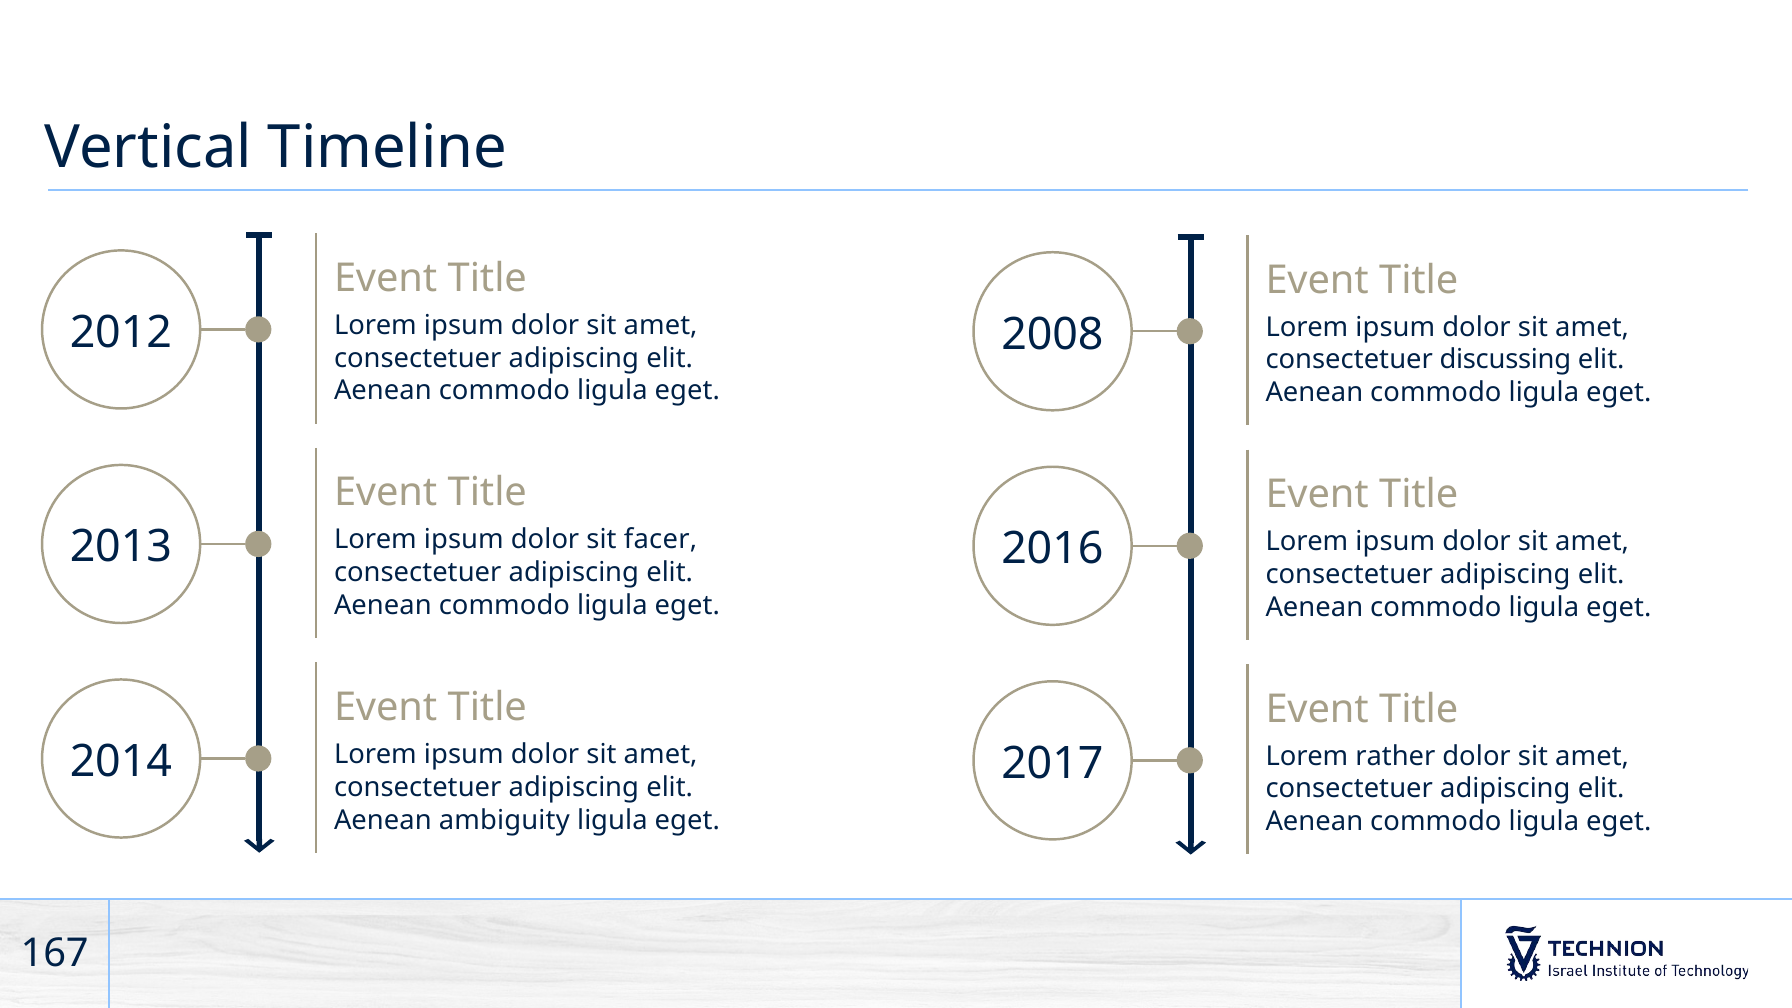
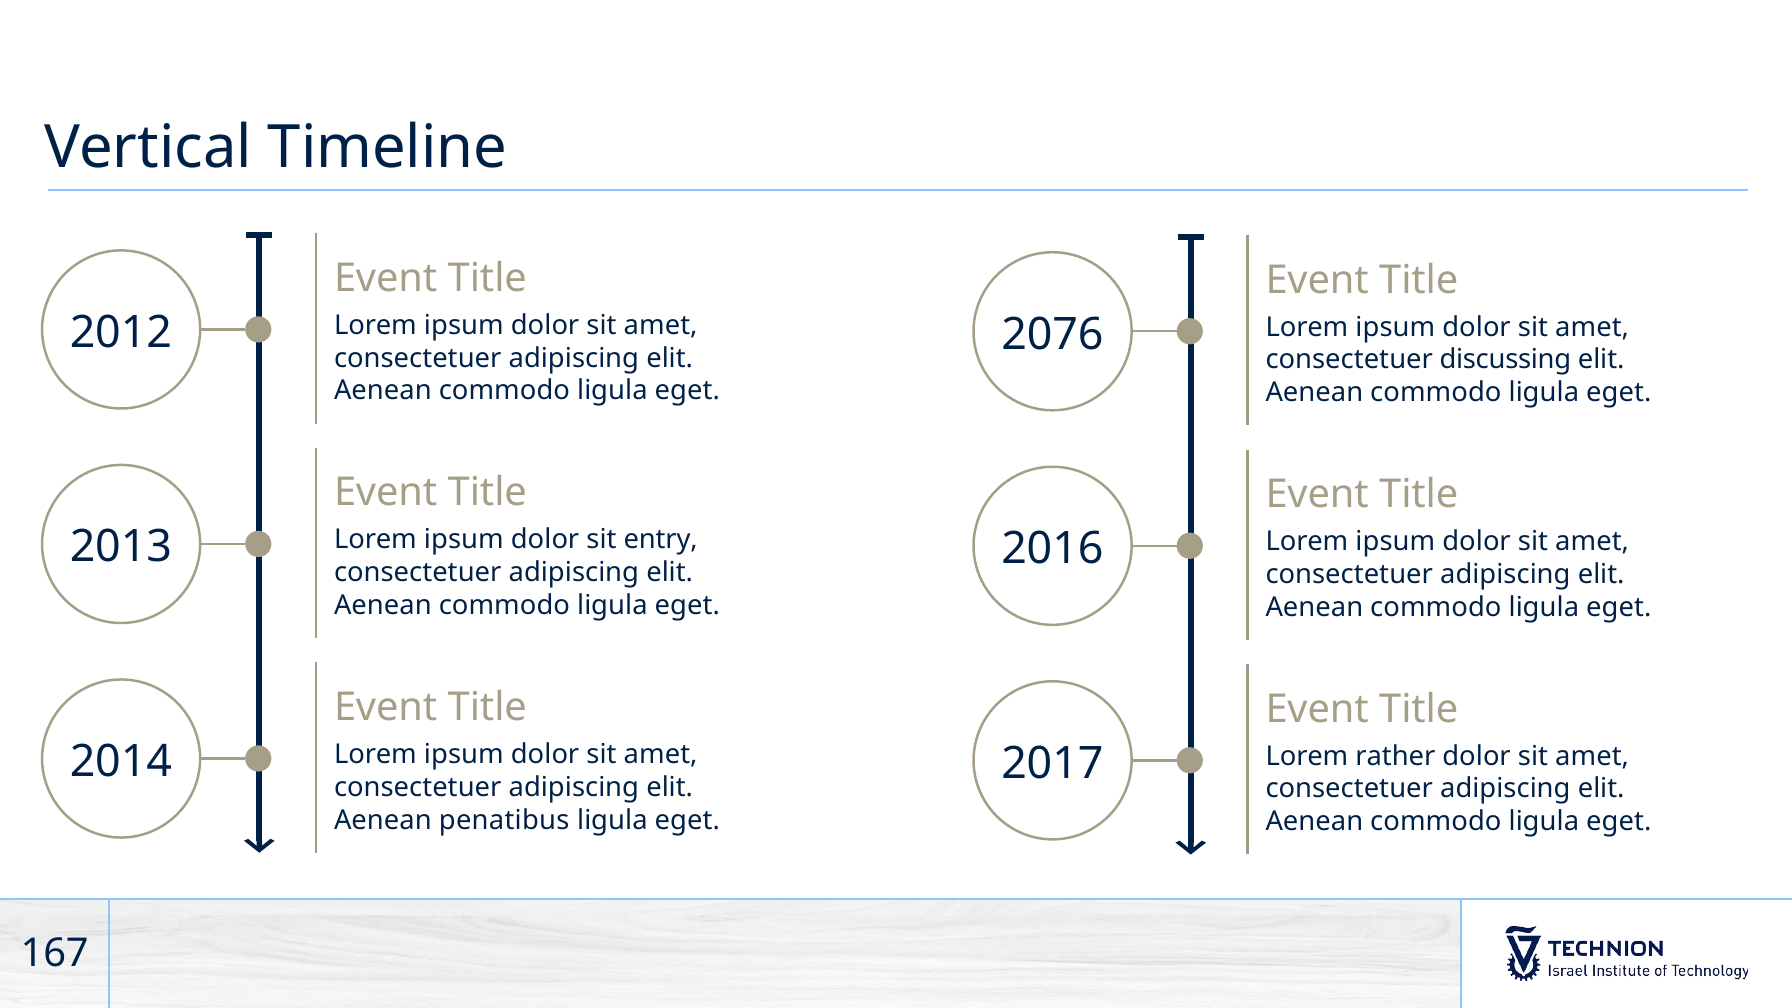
2008: 2008 -> 2076
facer: facer -> entry
ambiguity: ambiguity -> penatibus
